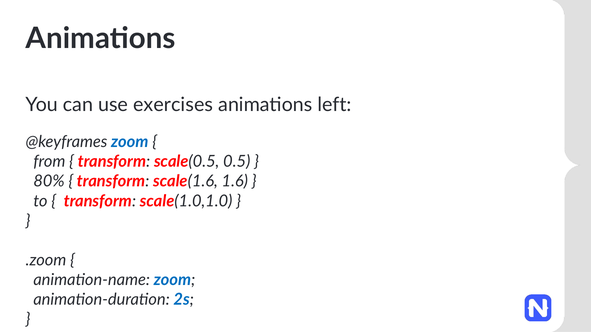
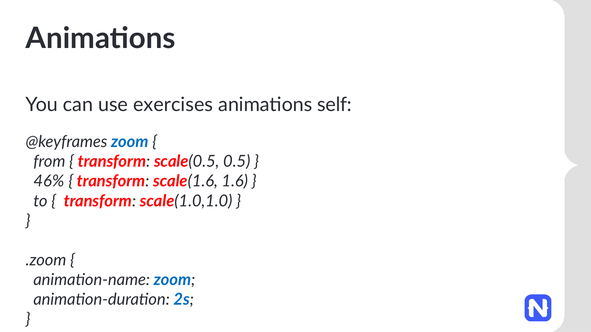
left: left -> self
80%: 80% -> 46%
